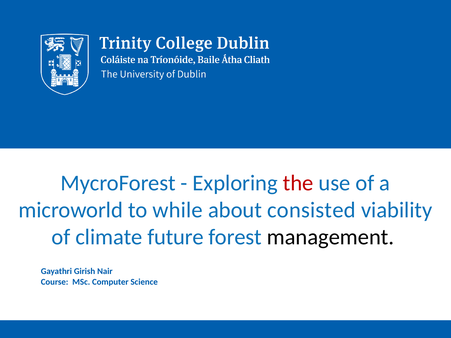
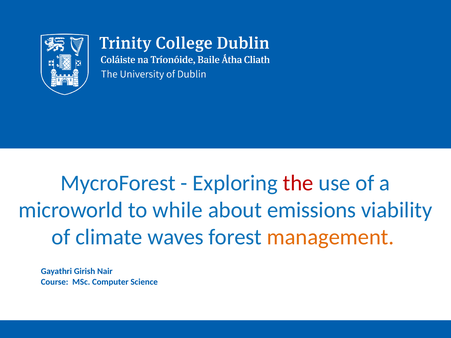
consisted: consisted -> emissions
future: future -> waves
management colour: black -> orange
